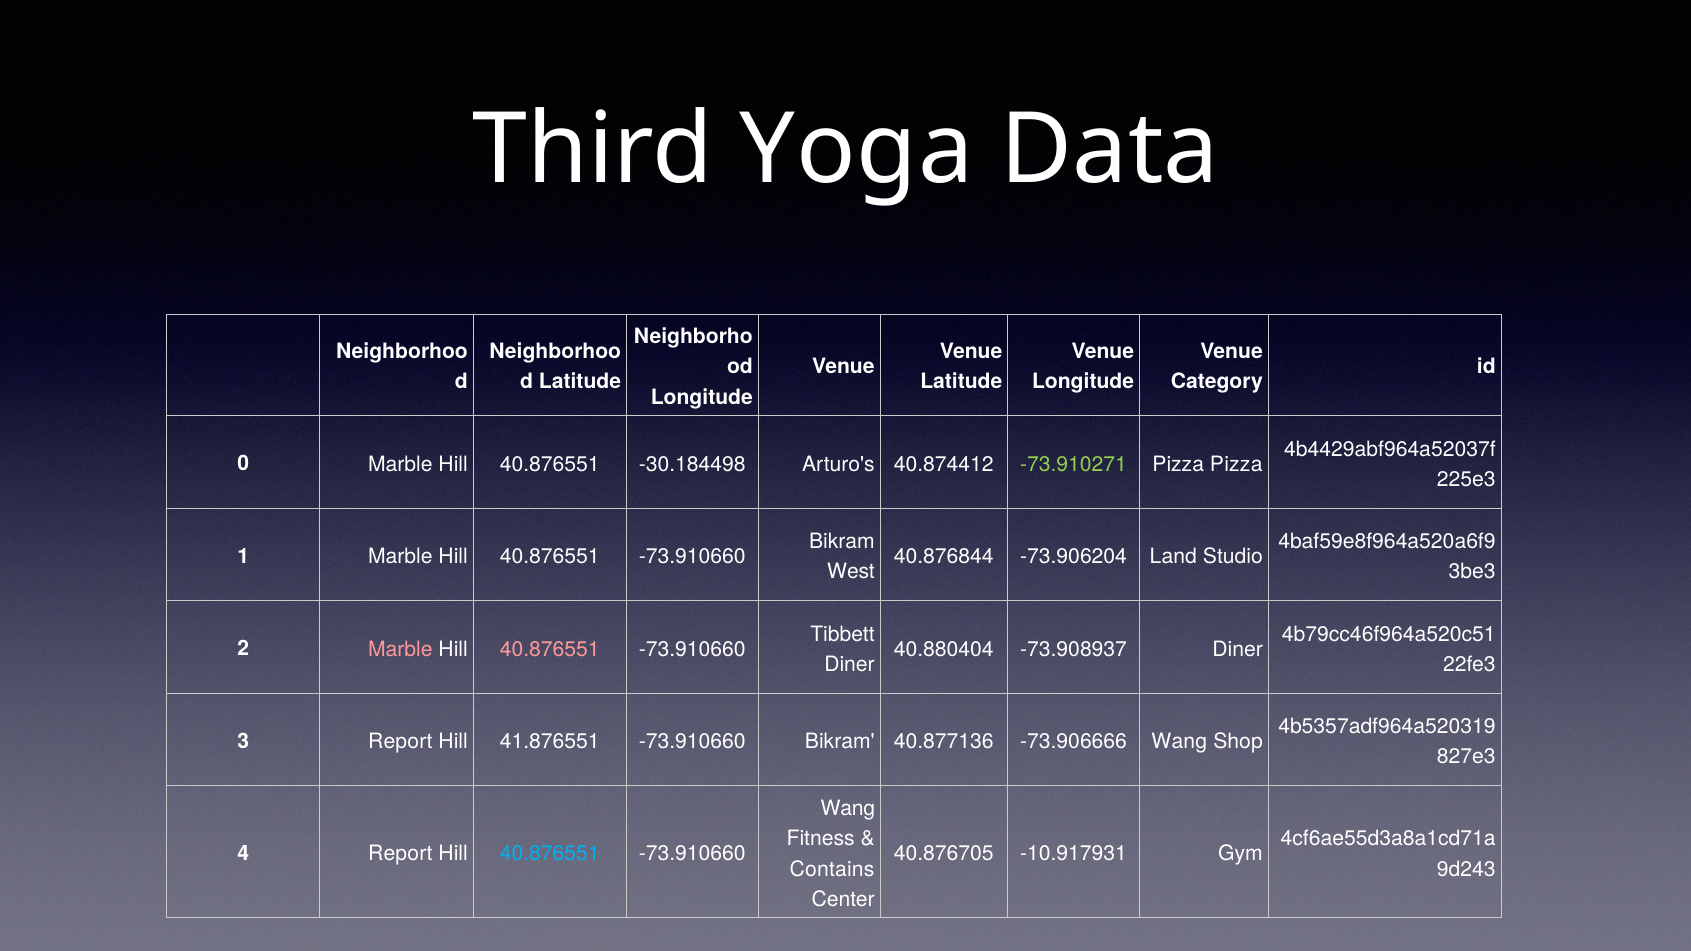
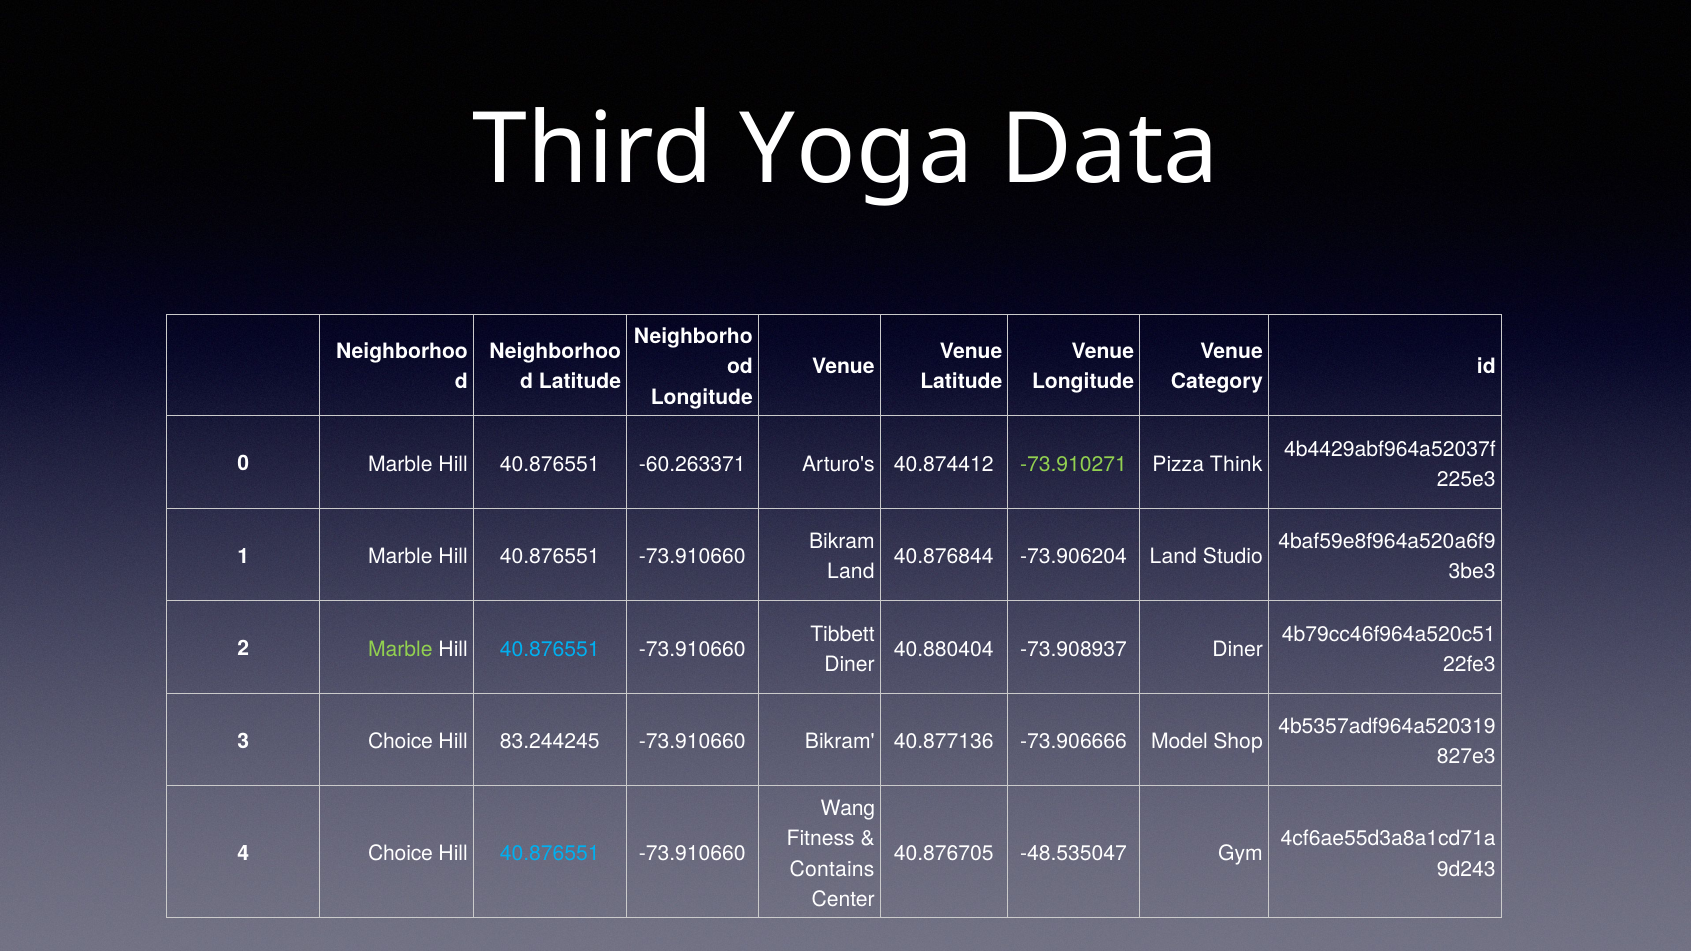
-30.184498: -30.184498 -> -60.263371
Pizza Pizza: Pizza -> Think
West at (851, 572): West -> Land
Marble at (400, 649) colour: pink -> light green
40.876551 at (550, 649) colour: pink -> light blue
3 Report: Report -> Choice
41.876551: 41.876551 -> 83.244245
-73.906666 Wang: Wang -> Model
4 Report: Report -> Choice
-10.917931: -10.917931 -> -48.535047
